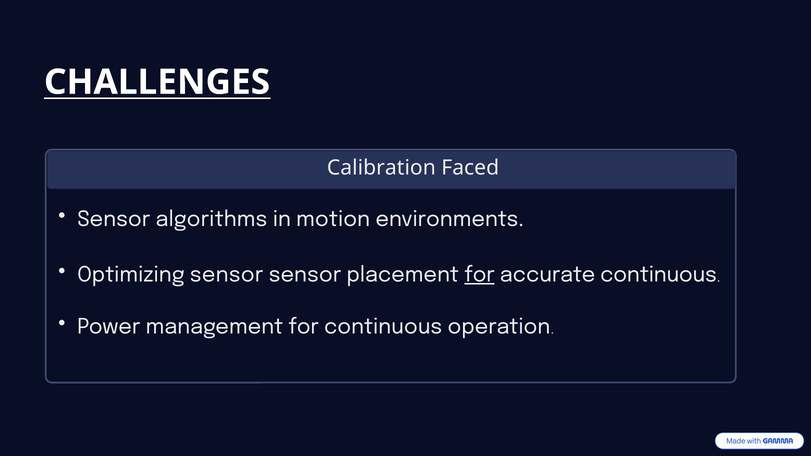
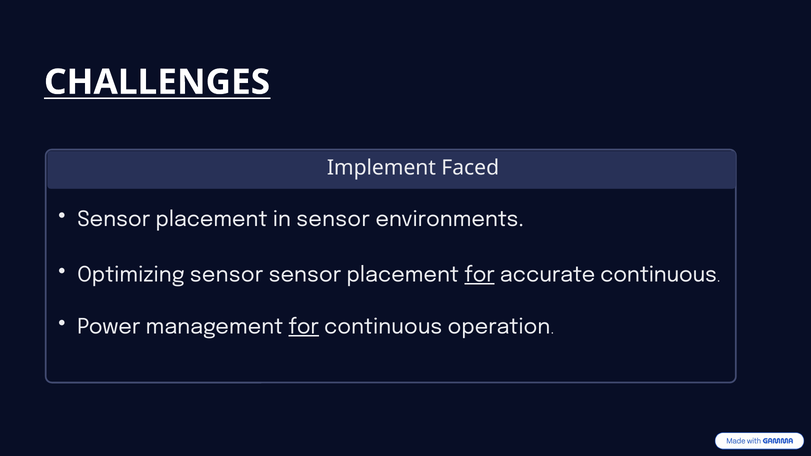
Calibration: Calibration -> Implement
algorithms at (212, 219): algorithms -> placement
in motion: motion -> sensor
for at (304, 327) underline: none -> present
